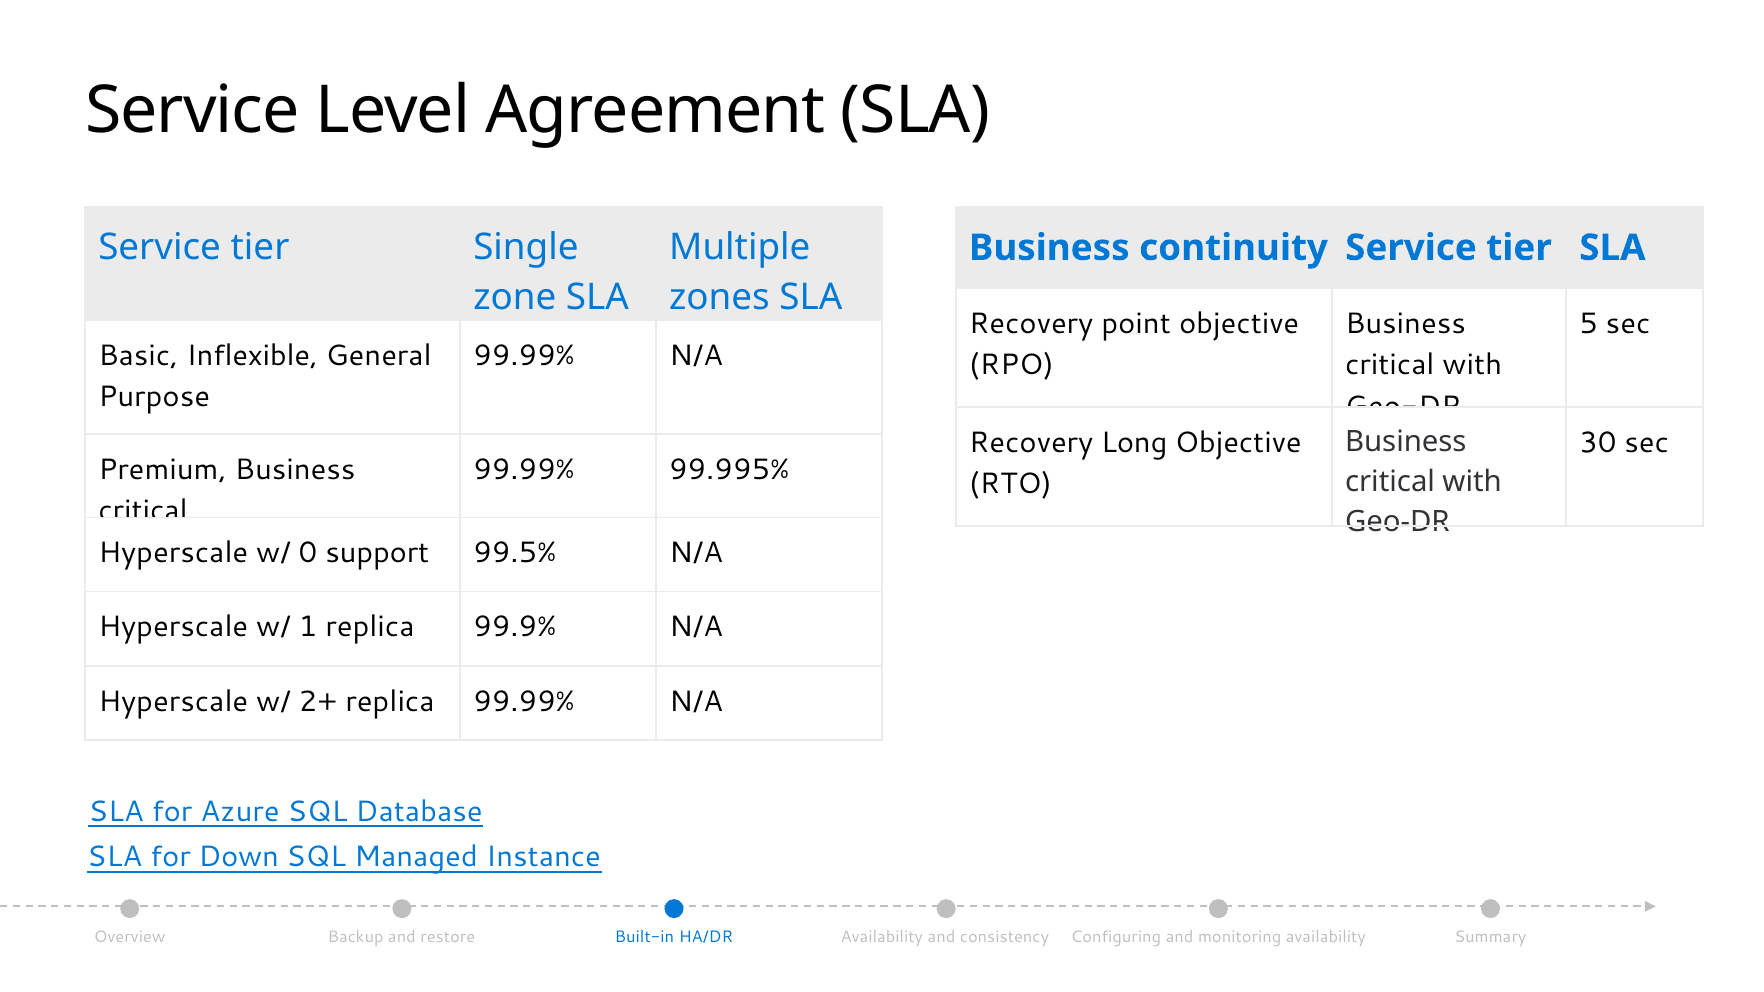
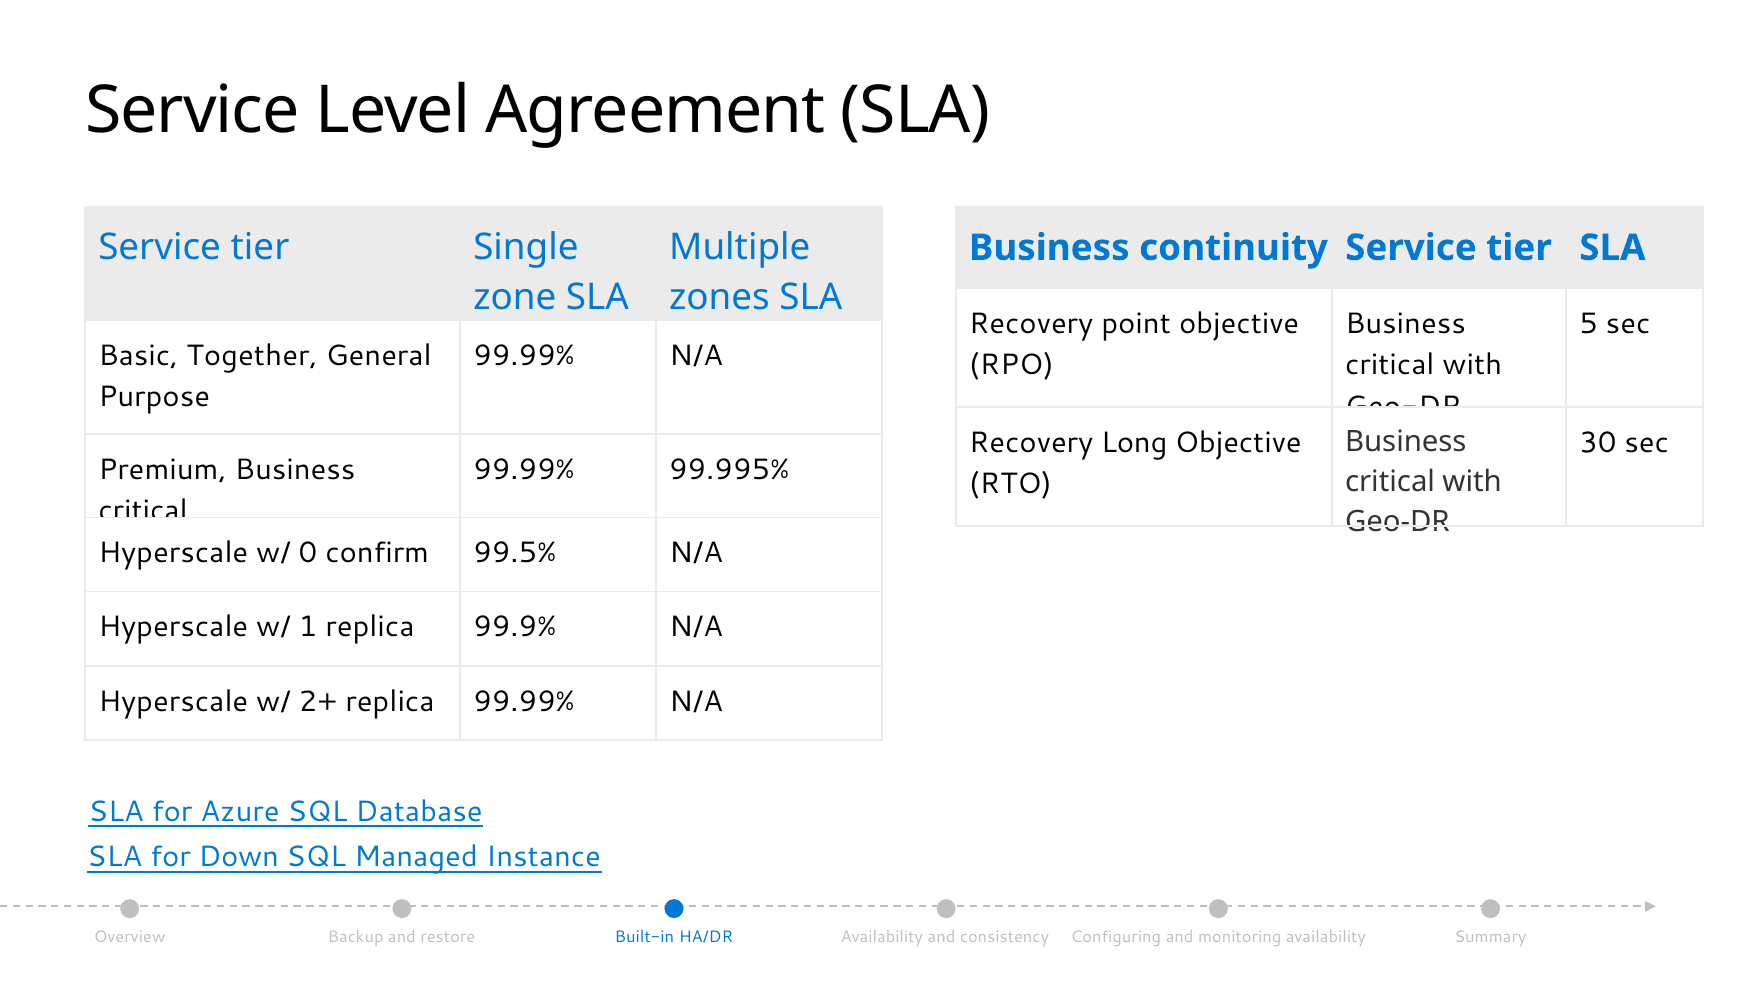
Inflexible: Inflexible -> Together
support: support -> confirm
